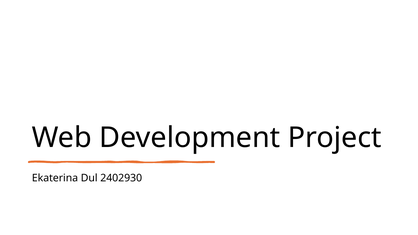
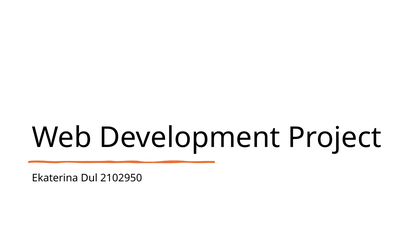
2402930: 2402930 -> 2102950
